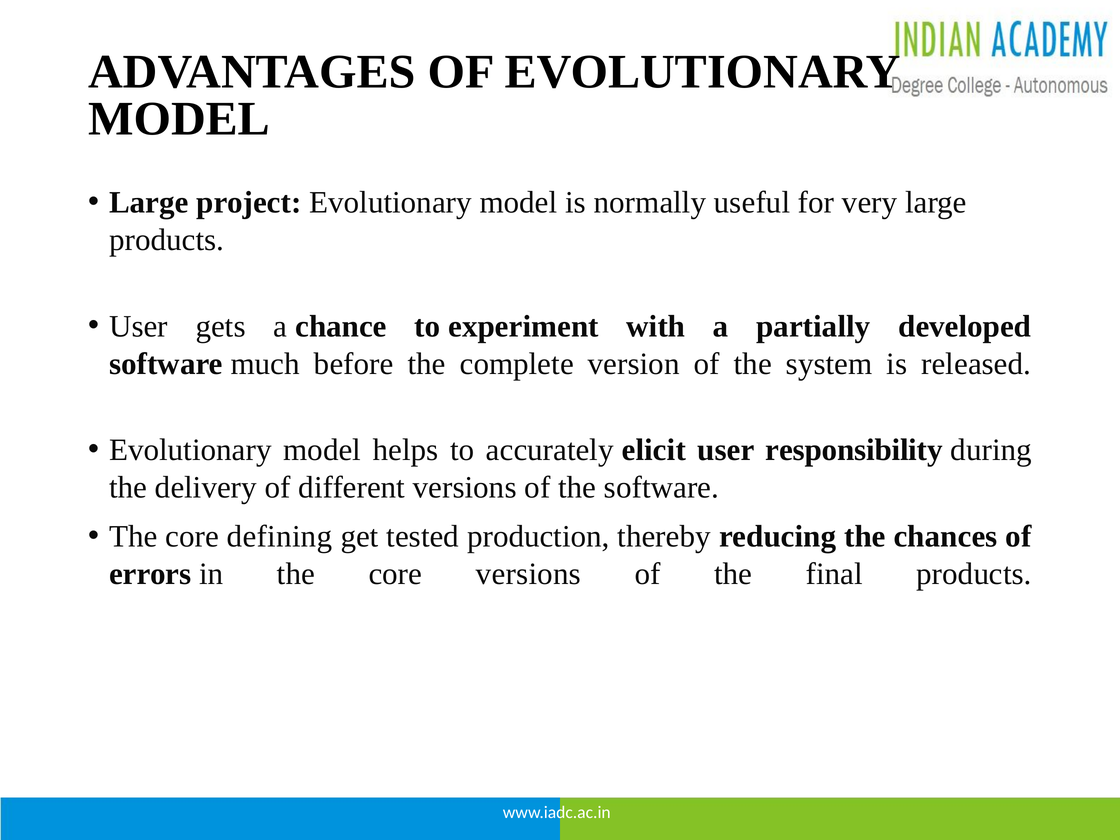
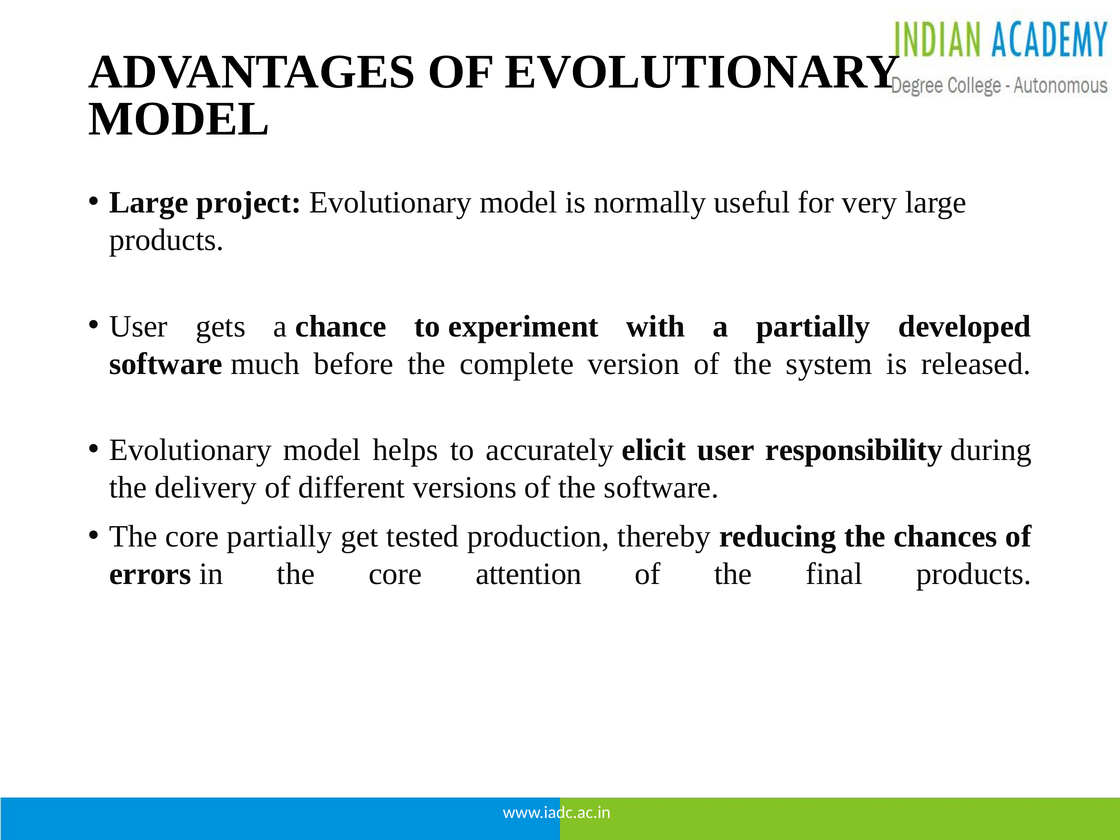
core defining: defining -> partially
core versions: versions -> attention
